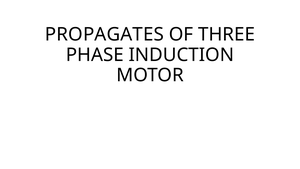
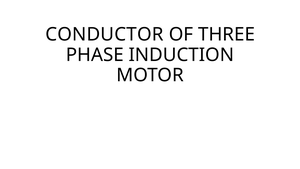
PROPAGATES: PROPAGATES -> CONDUCTOR
